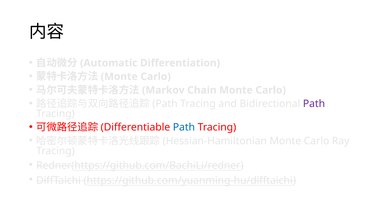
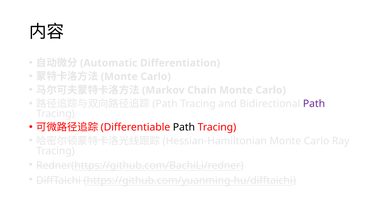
Path at (184, 127) colour: blue -> black
